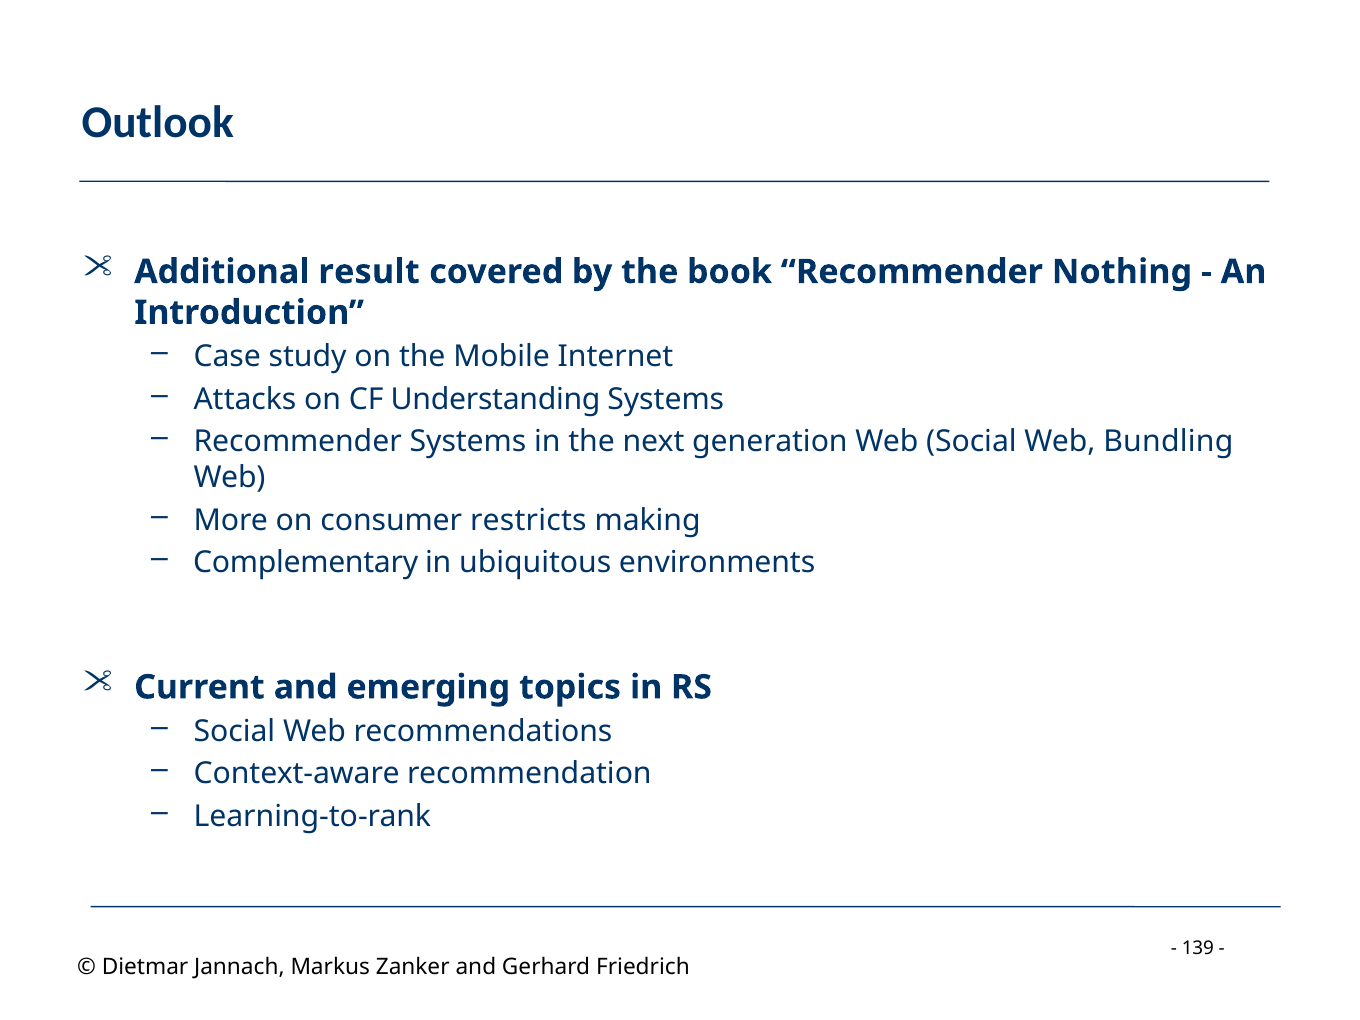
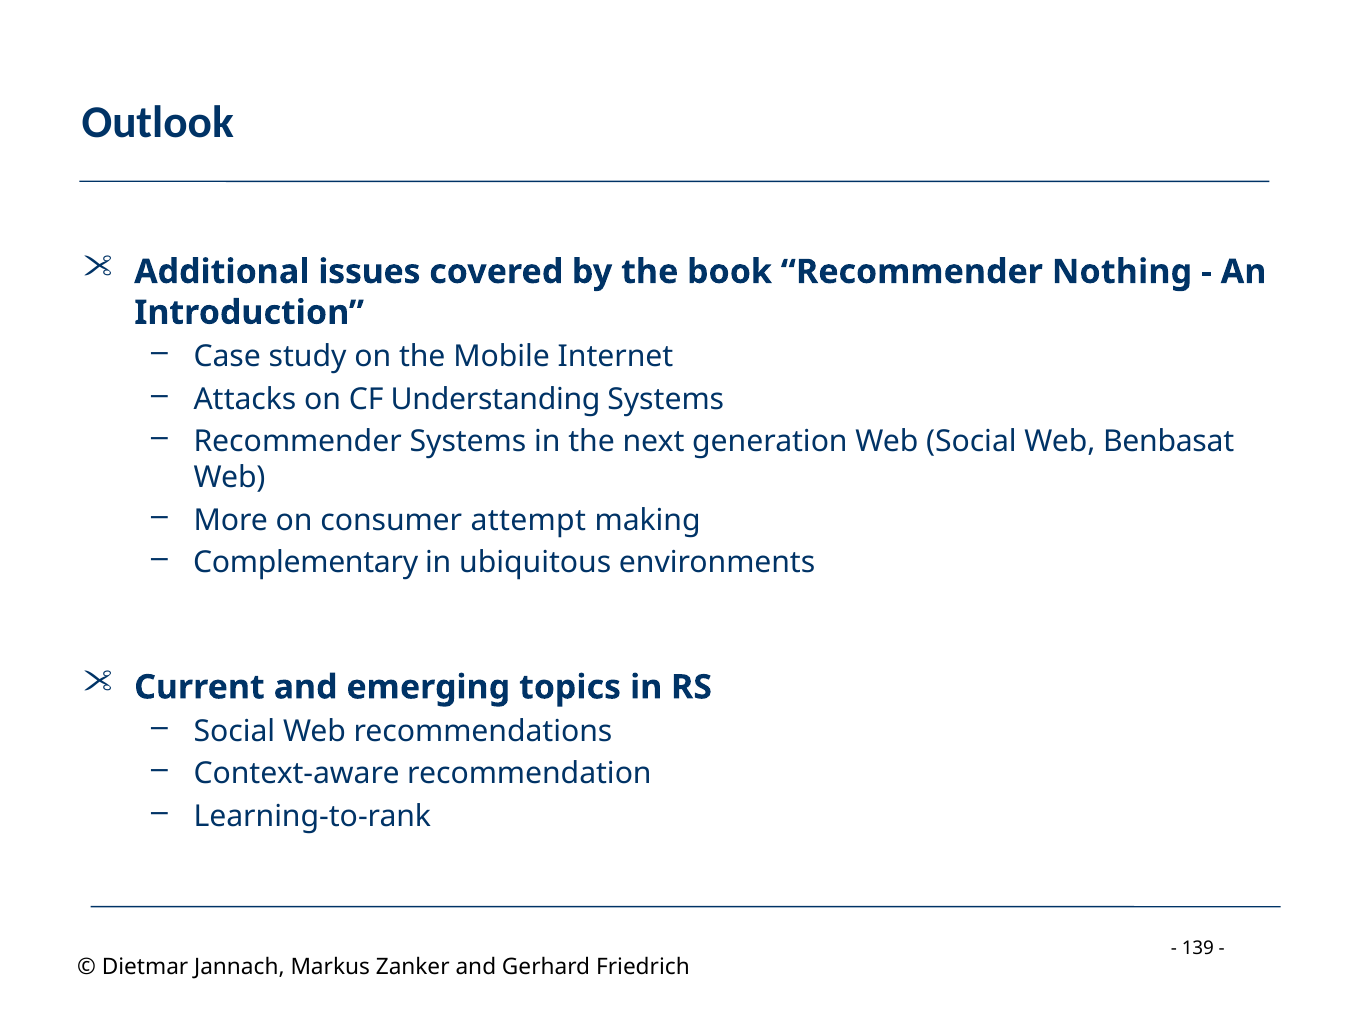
result: result -> issues
Bundling: Bundling -> Benbasat
restricts: restricts -> attempt
